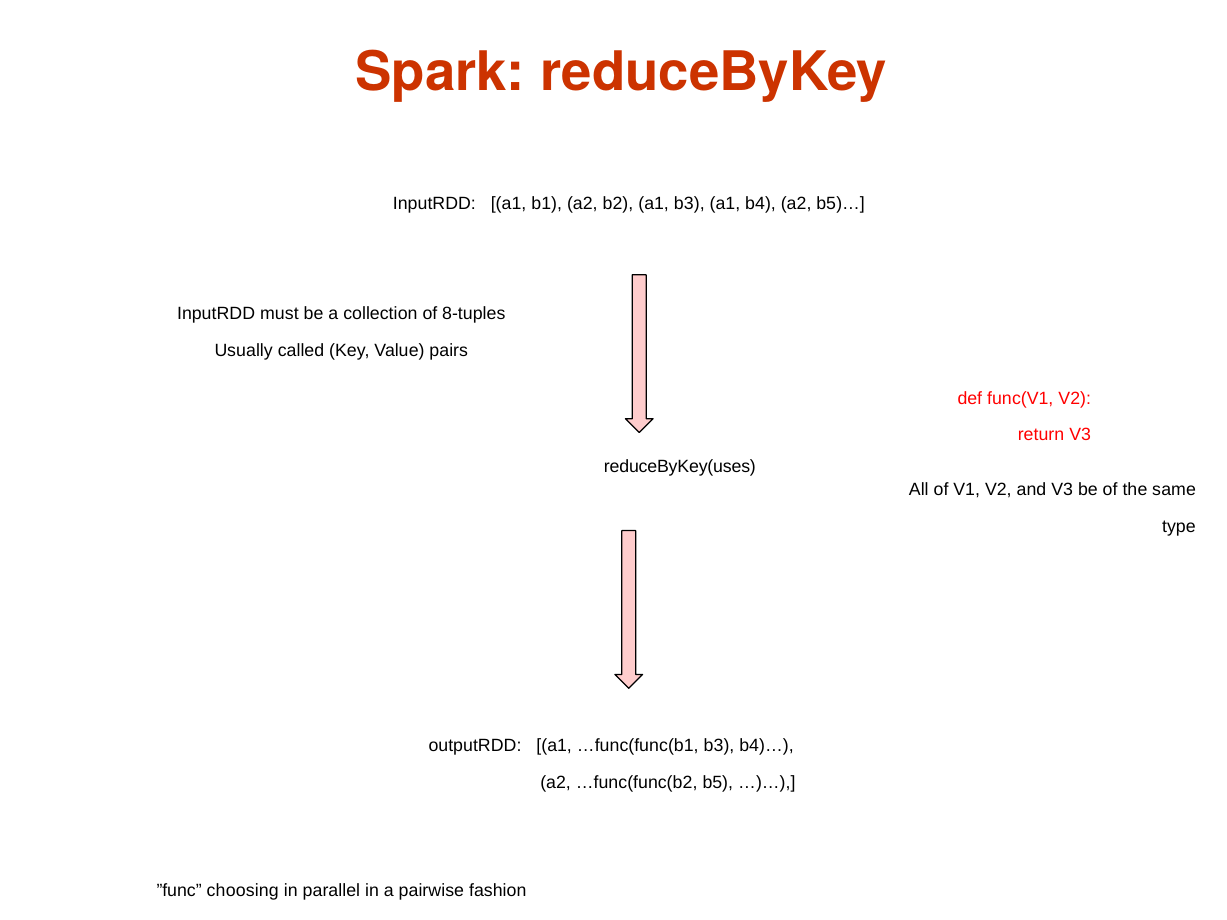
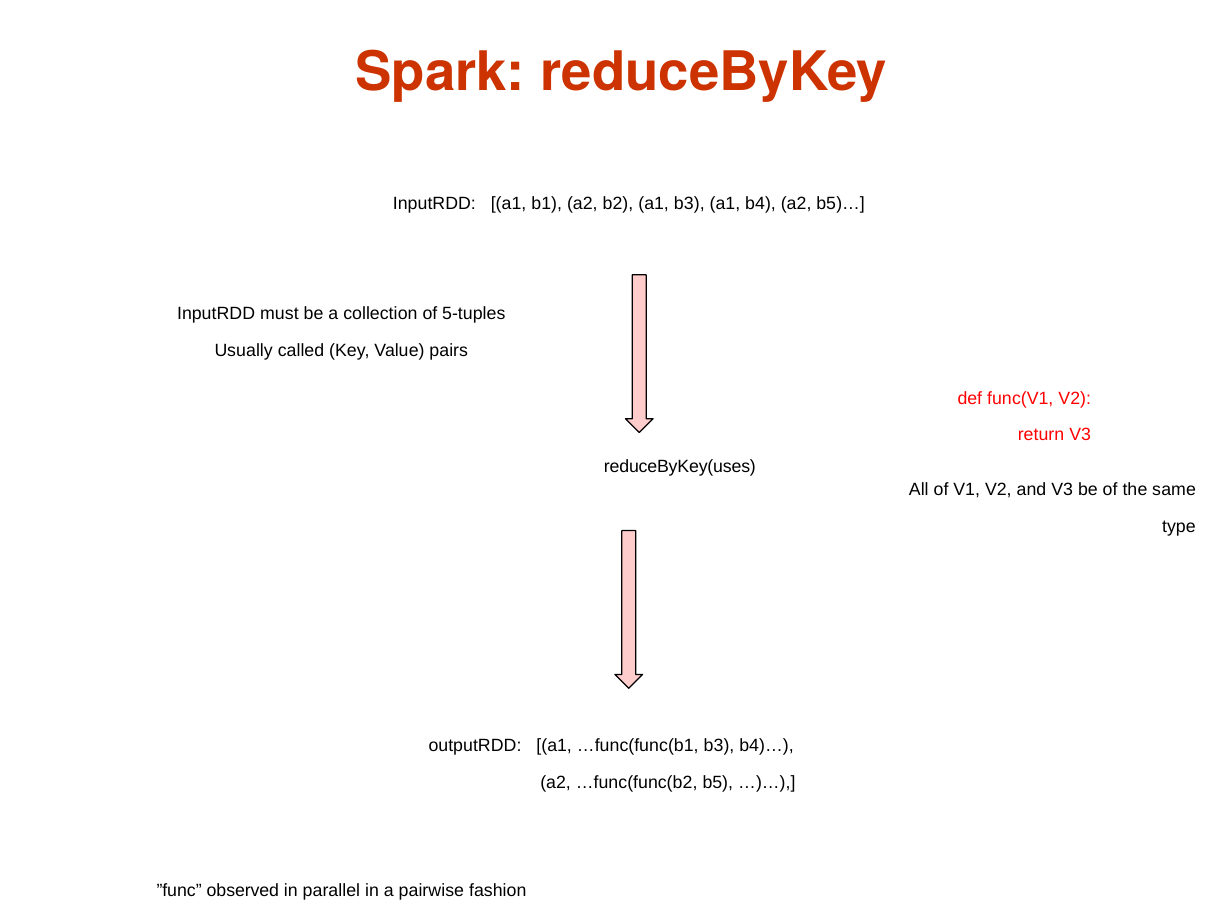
8-tuples: 8-tuples -> 5-tuples
choosing: choosing -> observed
